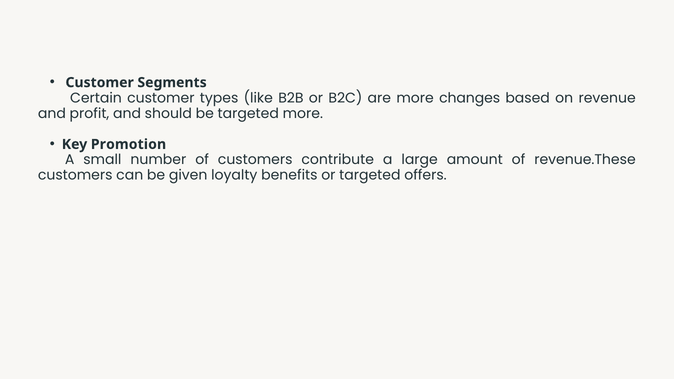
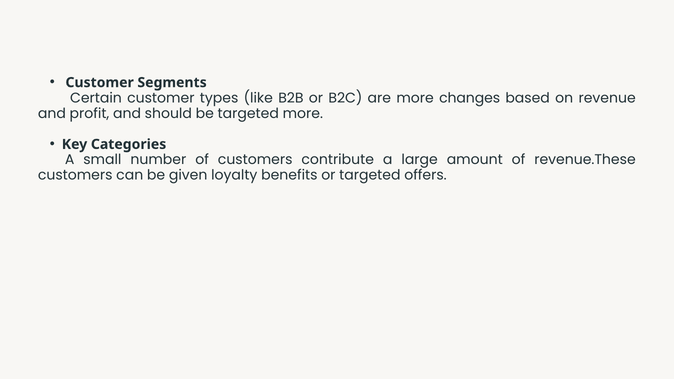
Promotion: Promotion -> Categories
